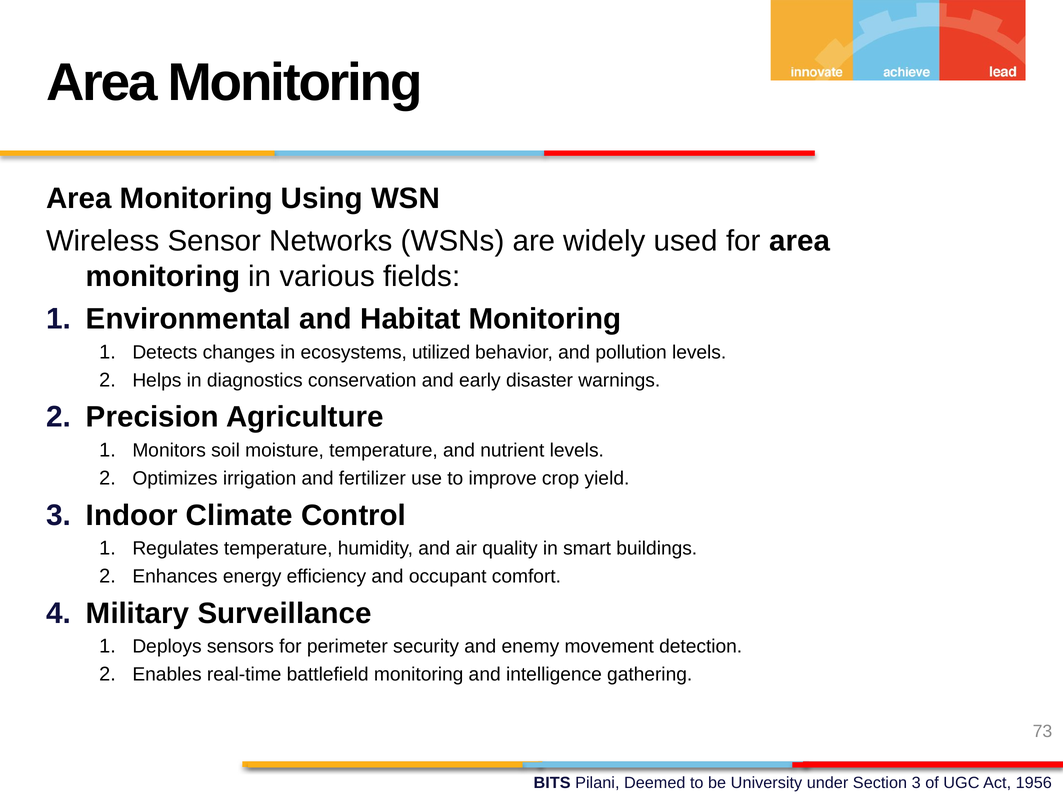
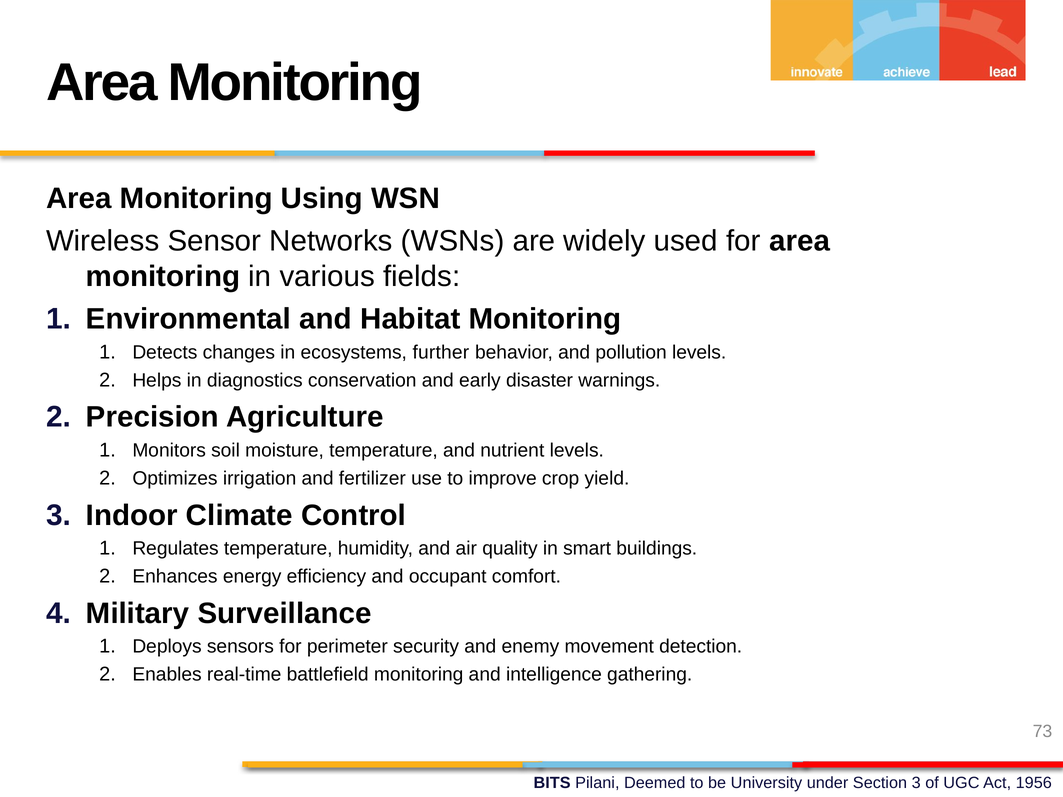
utilized: utilized -> further
